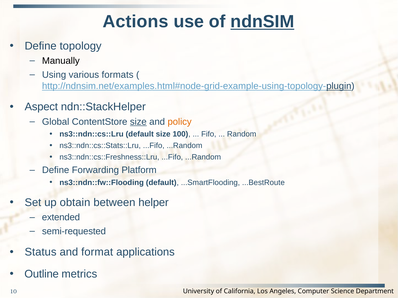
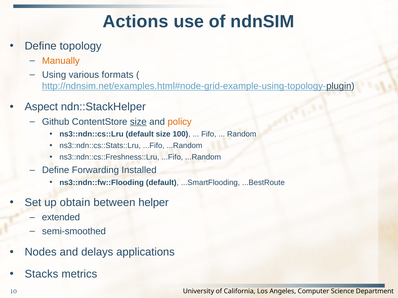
ndnSIM underline: present -> none
Manually colour: black -> orange
Global: Global -> Github
Platform: Platform -> Installed
semi-requested: semi-requested -> semi-smoothed
Status: Status -> Nodes
format: format -> delays
Outline: Outline -> Stacks
